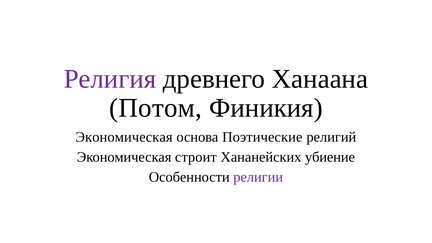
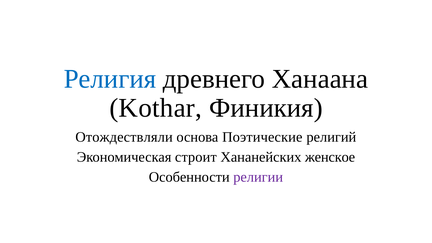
Религия colour: purple -> blue
Потом: Потом -> Kothar
Экономическая at (124, 137): Экономическая -> Отождествляли
убиение: убиение -> женское
